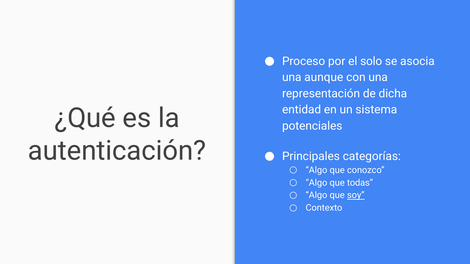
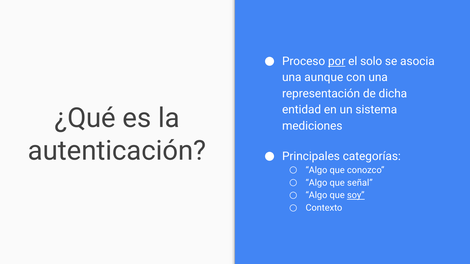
por underline: none -> present
potenciales: potenciales -> mediciones
todas: todas -> señal
